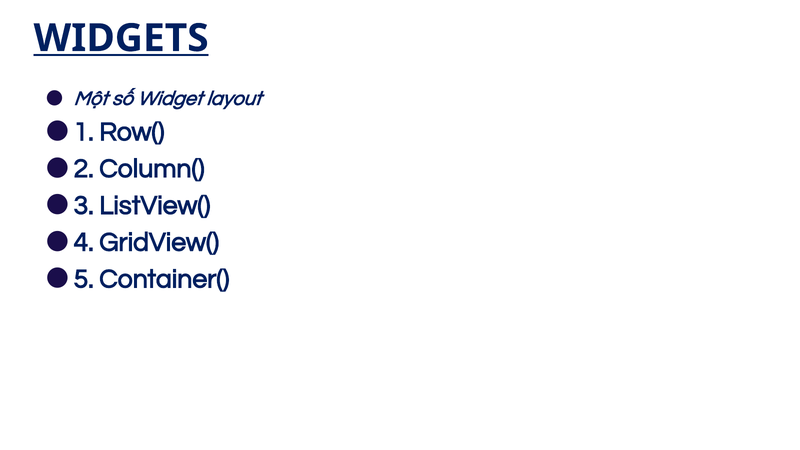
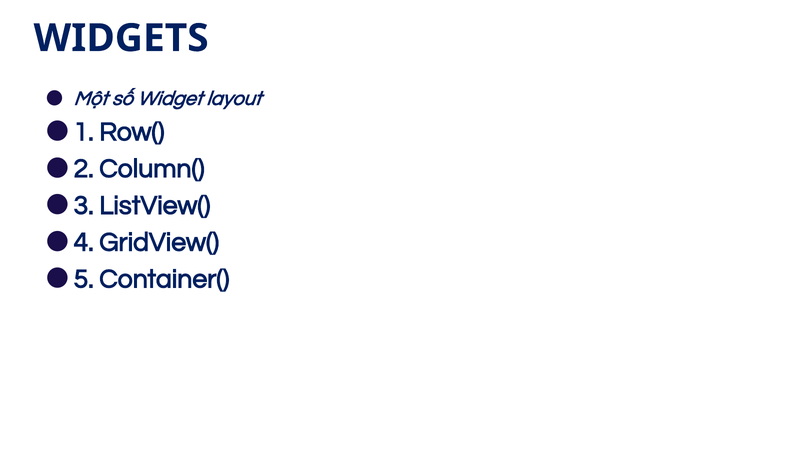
WIDGETS underline: present -> none
